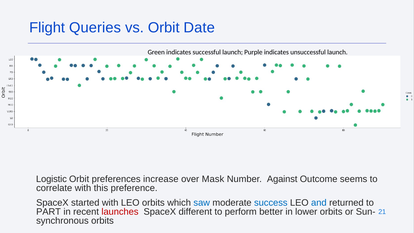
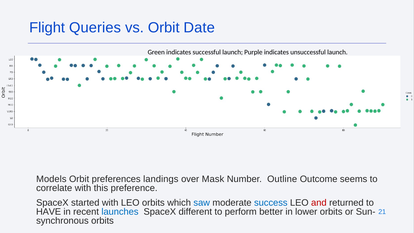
Logistic: Logistic -> Models
increase: increase -> landings
Against: Against -> Outline
and colour: blue -> red
PART: PART -> HAVE
launches colour: red -> blue
